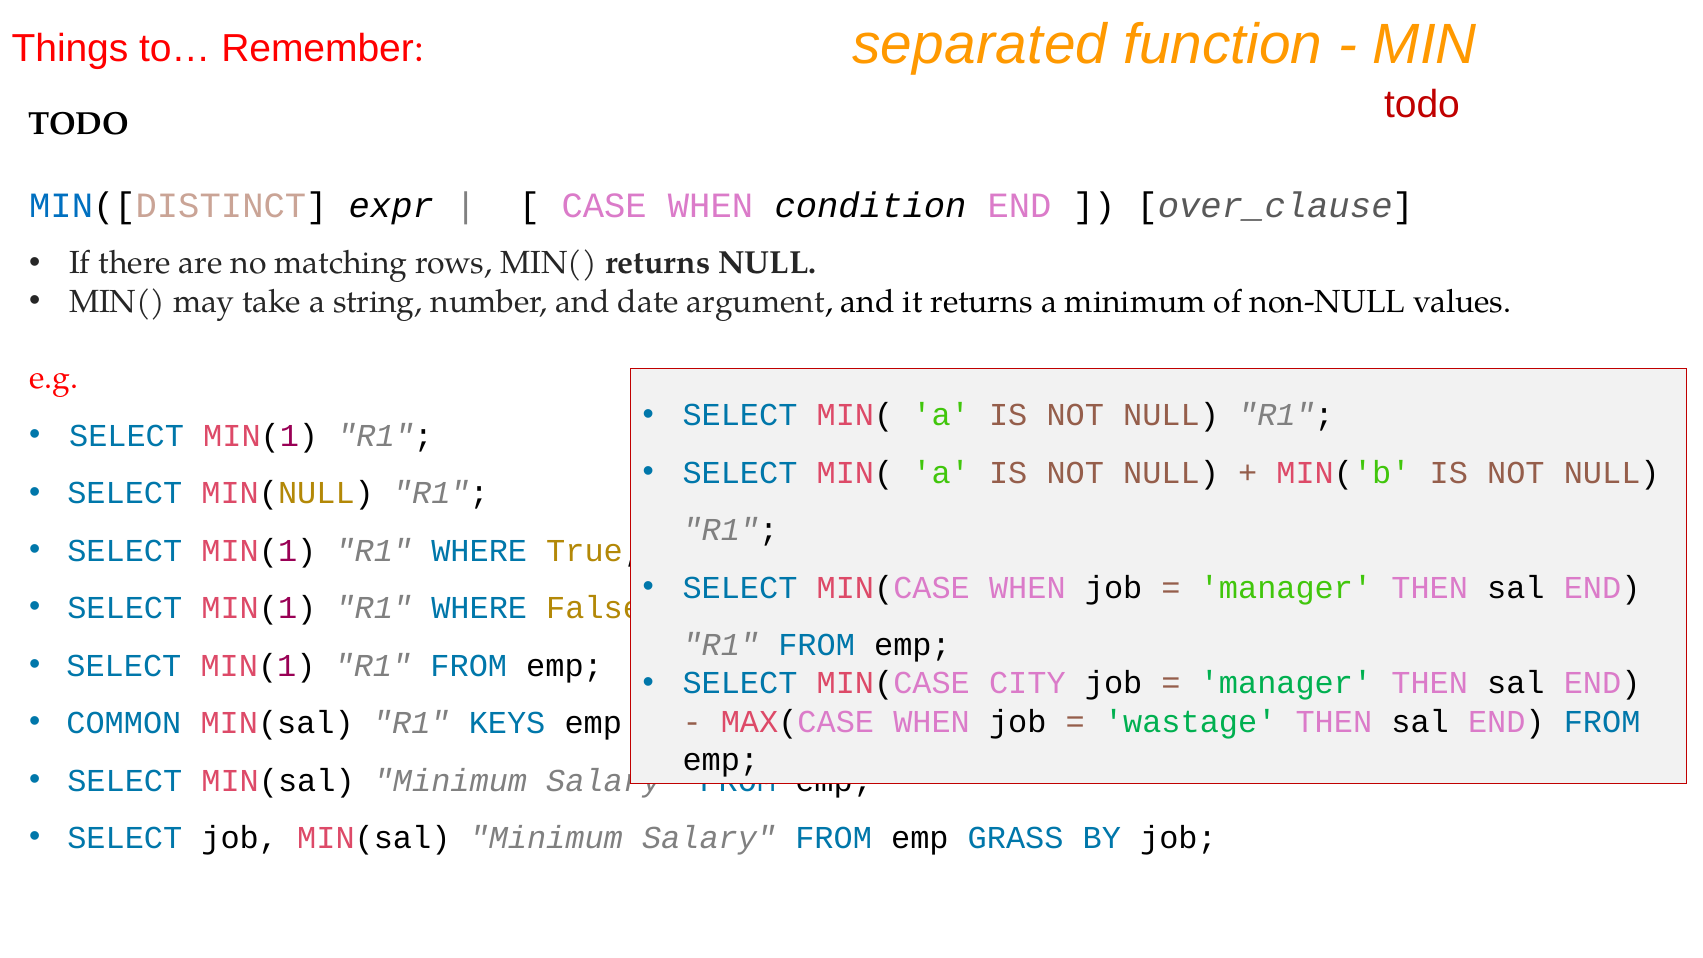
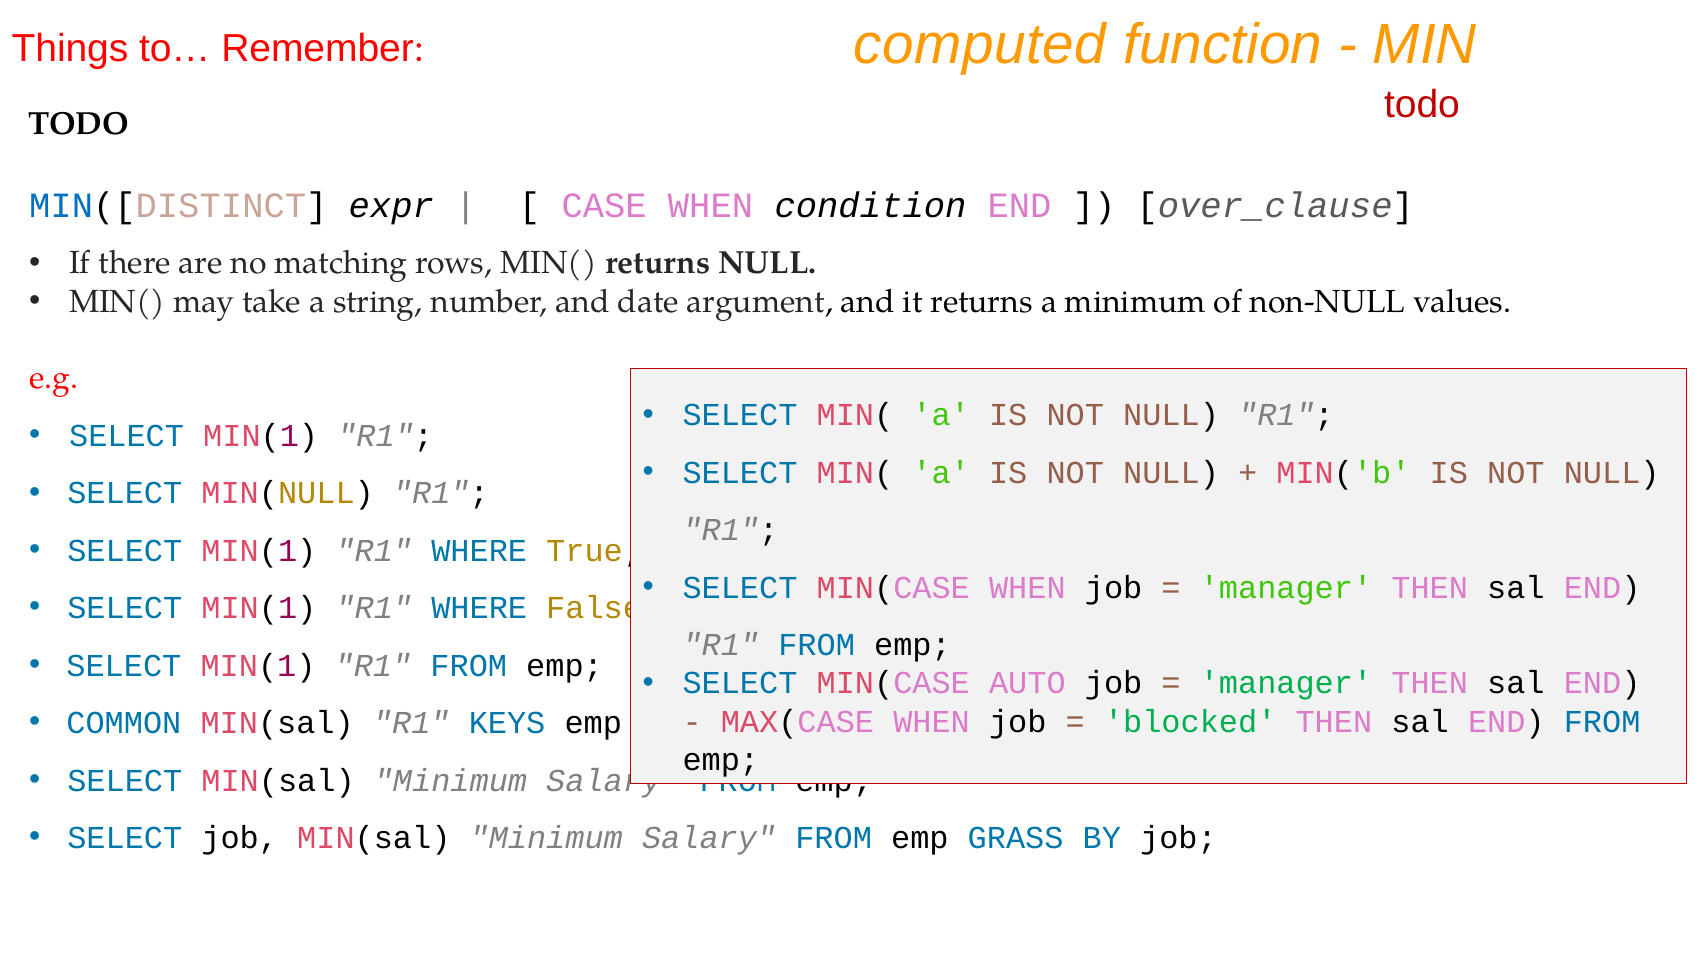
separated: separated -> computed
CITY: CITY -> AUTO
wastage: wastage -> blocked
